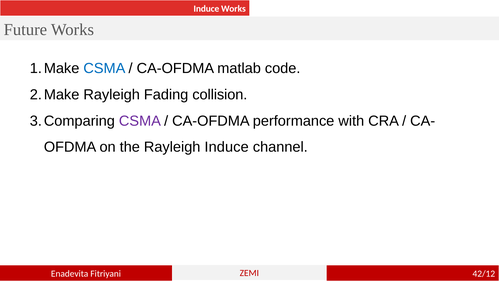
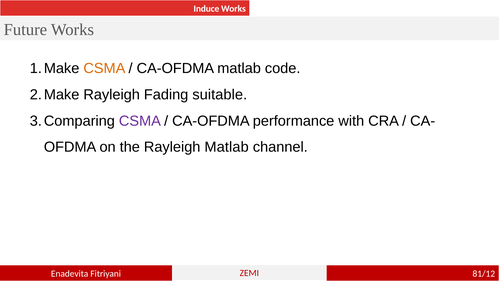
CSMA at (104, 68) colour: blue -> orange
collision: collision -> suitable
Rayleigh Induce: Induce -> Matlab
42/12: 42/12 -> 81/12
